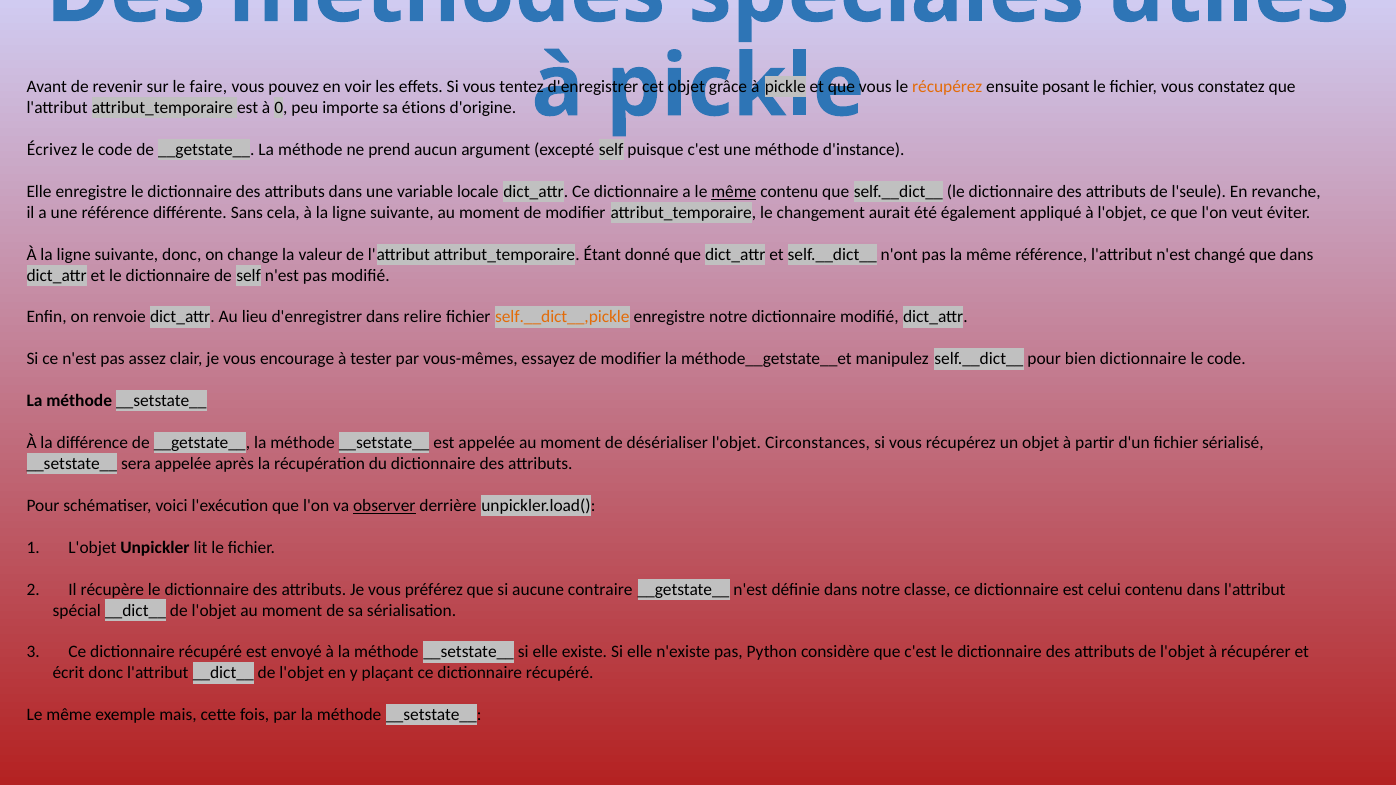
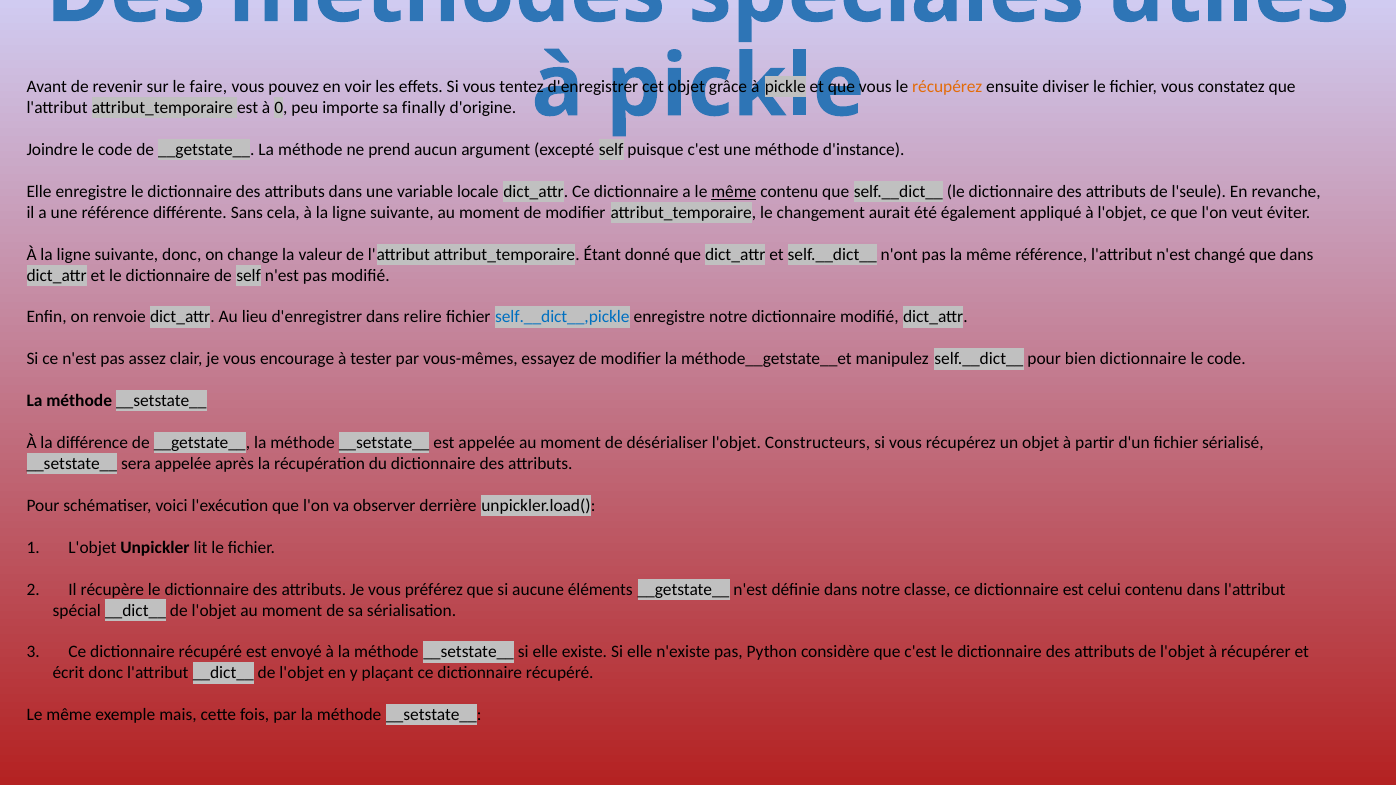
posant: posant -> diviser
étions: étions -> finally
Écrivez: Écrivez -> Joindre
self.__dict__,pickle colour: orange -> blue
Circonstances: Circonstances -> Constructeurs
observer underline: present -> none
contraire: contraire -> éléments
